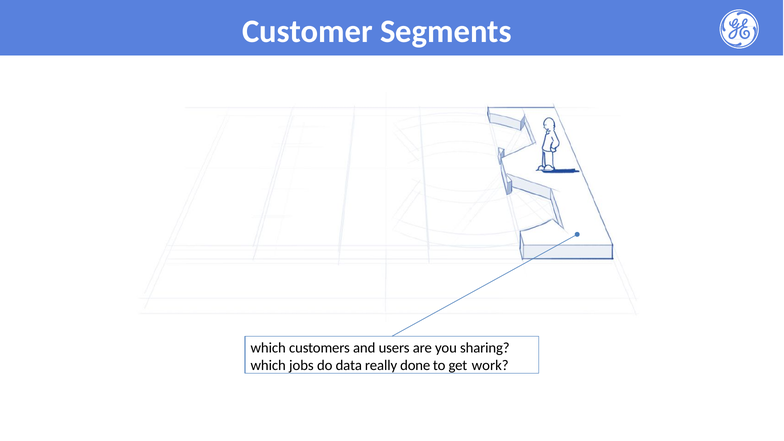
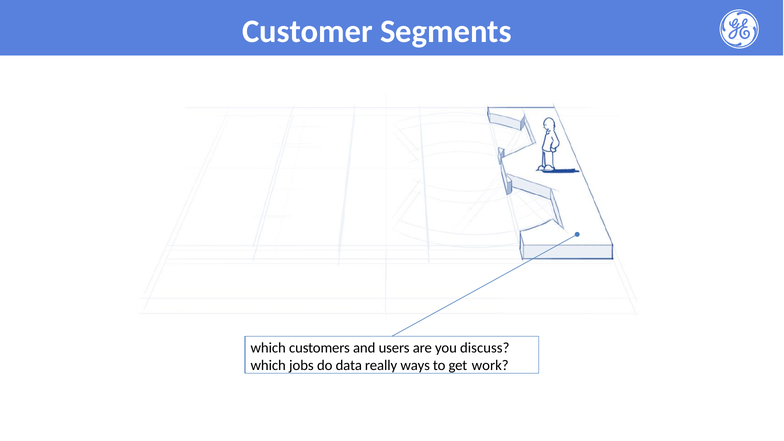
sharing: sharing -> discuss
done: done -> ways
